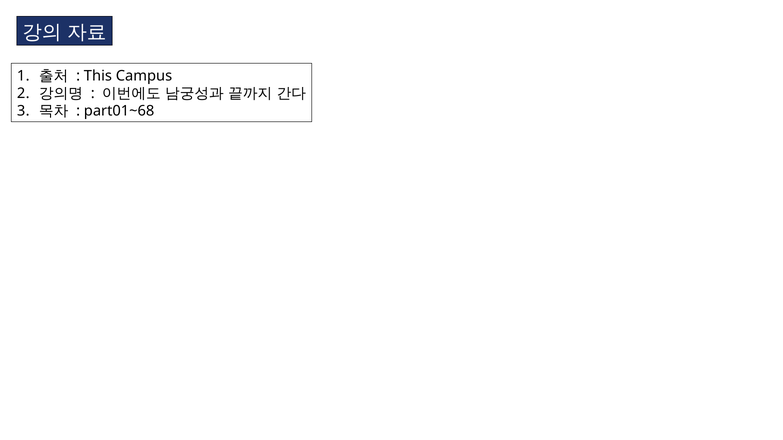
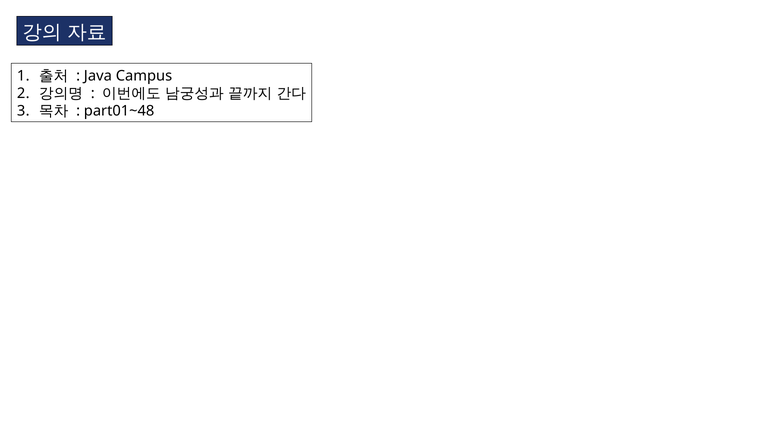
This: This -> Java
part01~68: part01~68 -> part01~48
